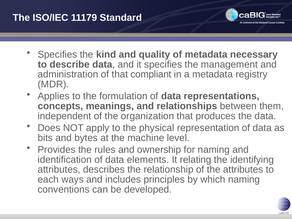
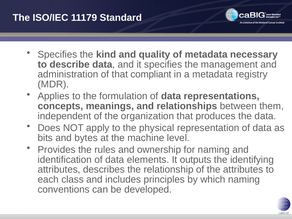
relating: relating -> outputs
ways: ways -> class
